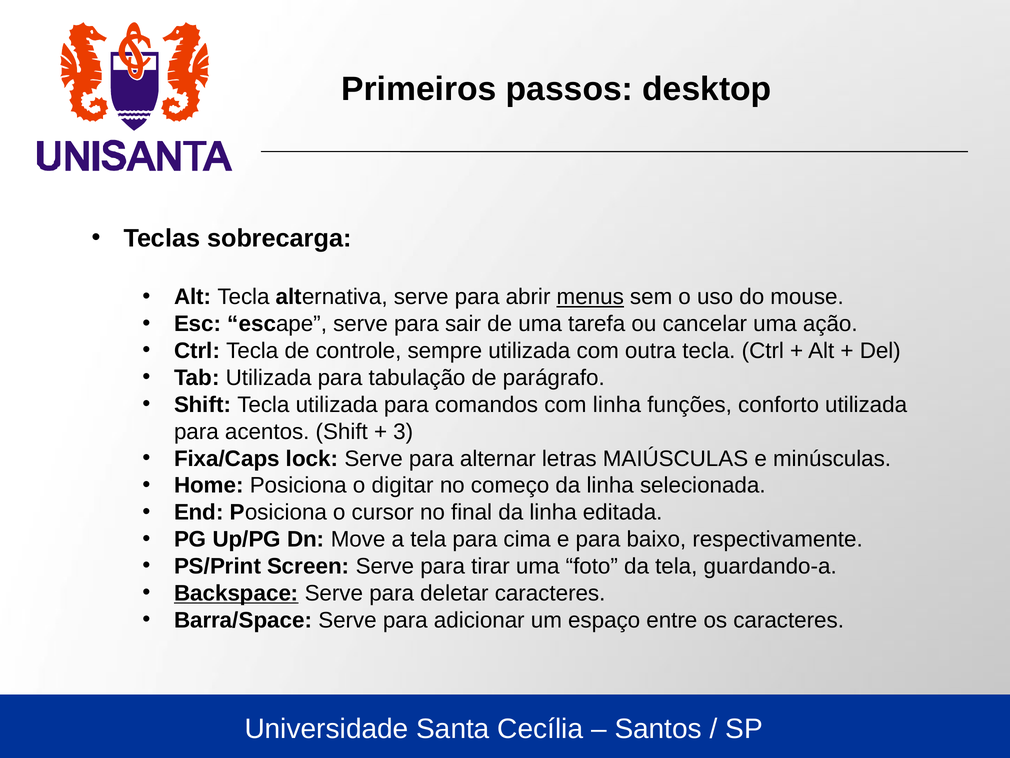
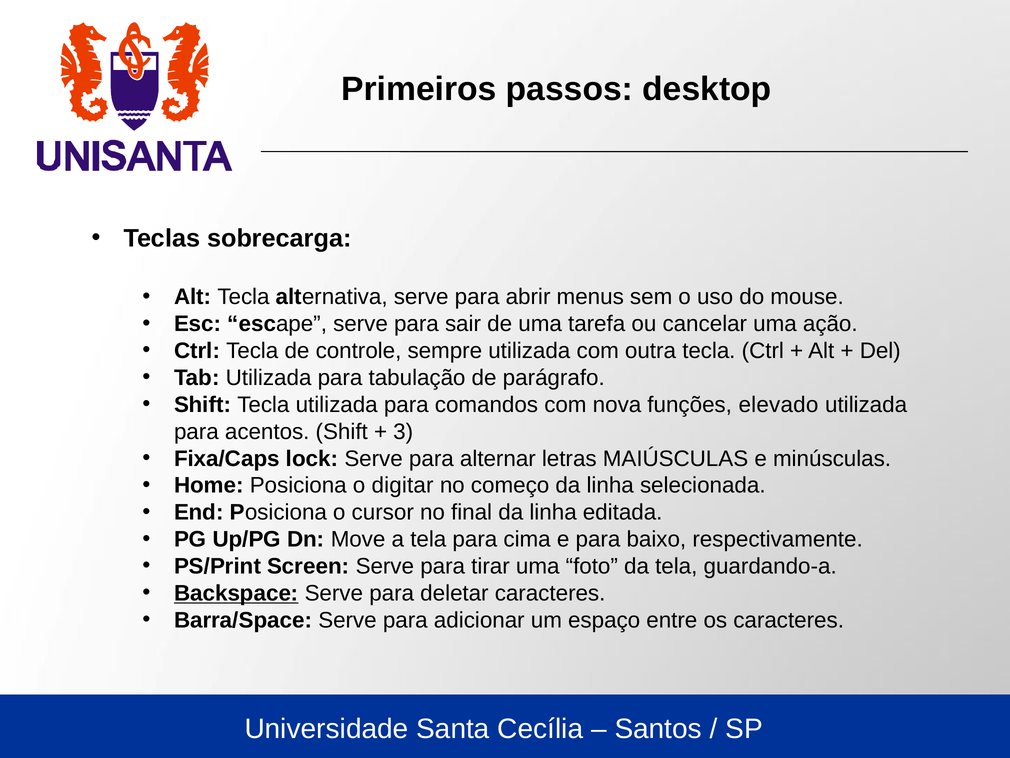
menus underline: present -> none
com linha: linha -> nova
conforto: conforto -> elevado
